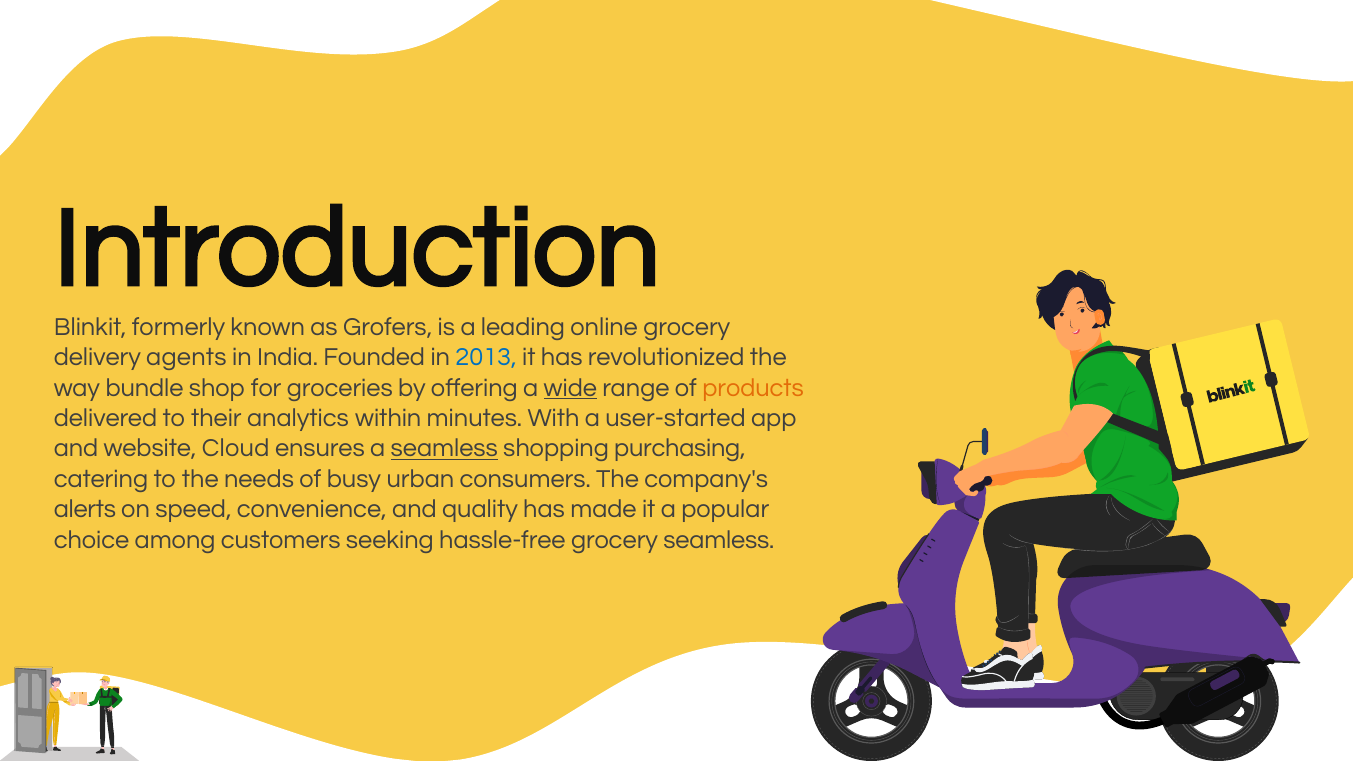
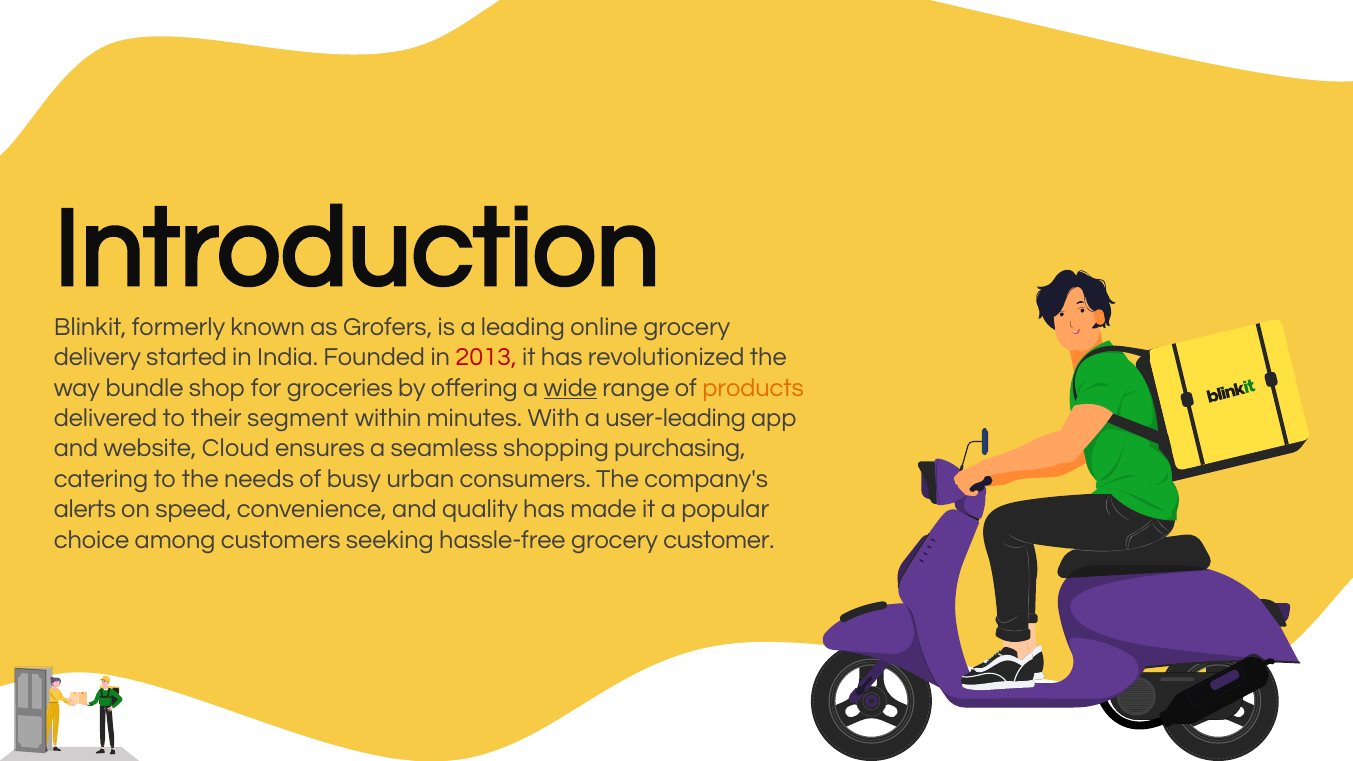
agents: agents -> started
2013 colour: blue -> red
analytics: analytics -> segment
user-started: user-started -> user-leading
seamless at (444, 449) underline: present -> none
grocery seamless: seamless -> customer
